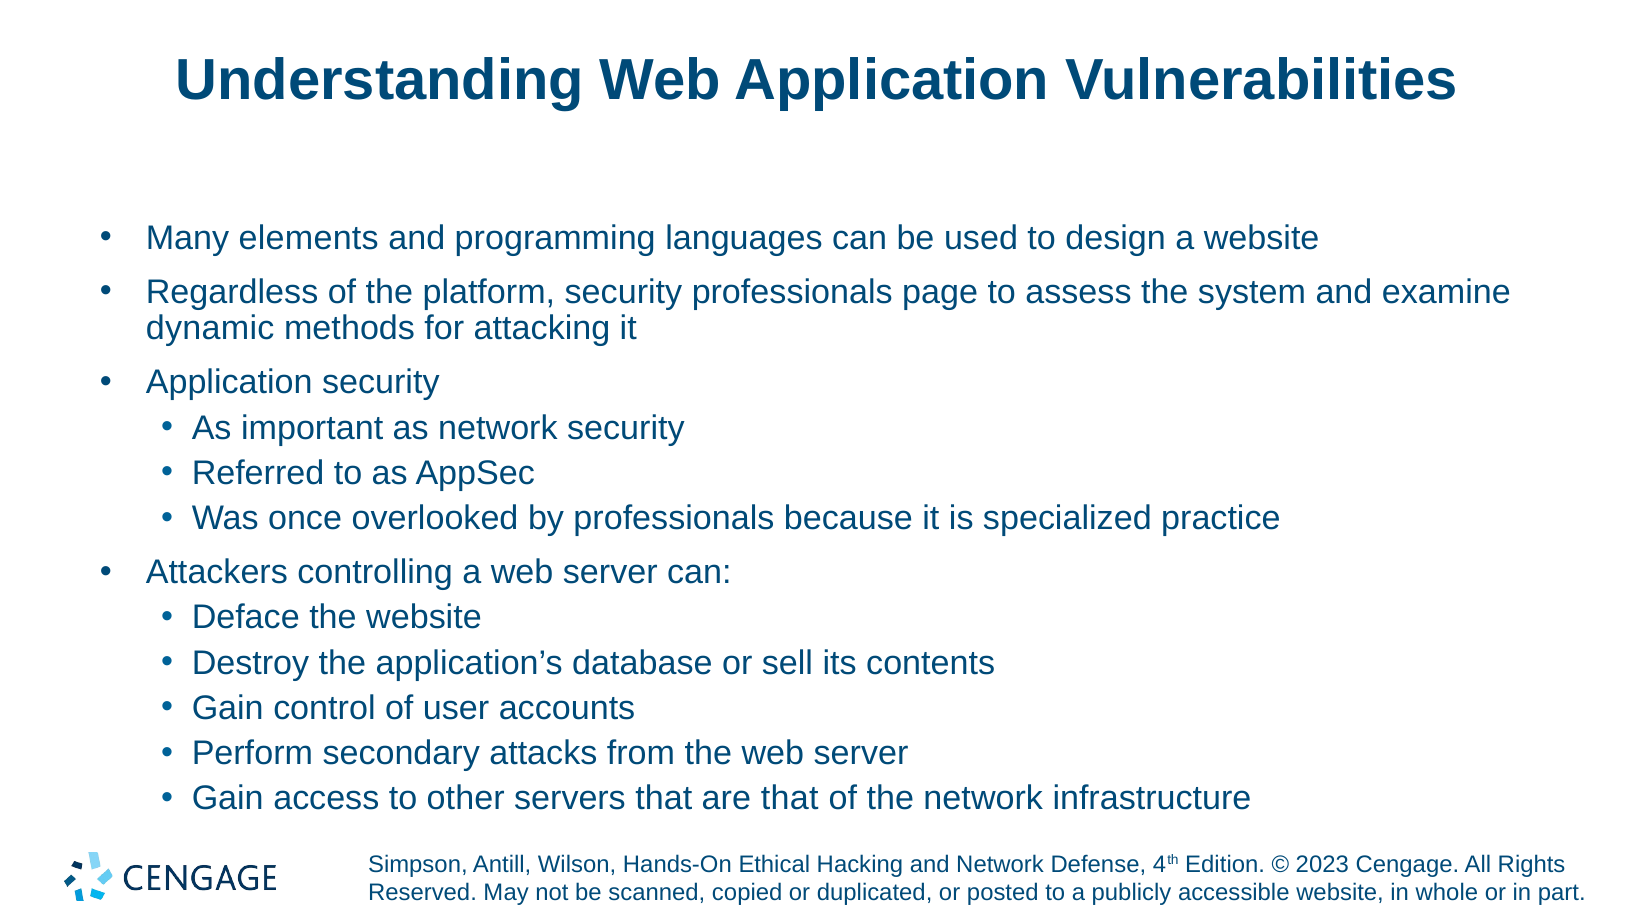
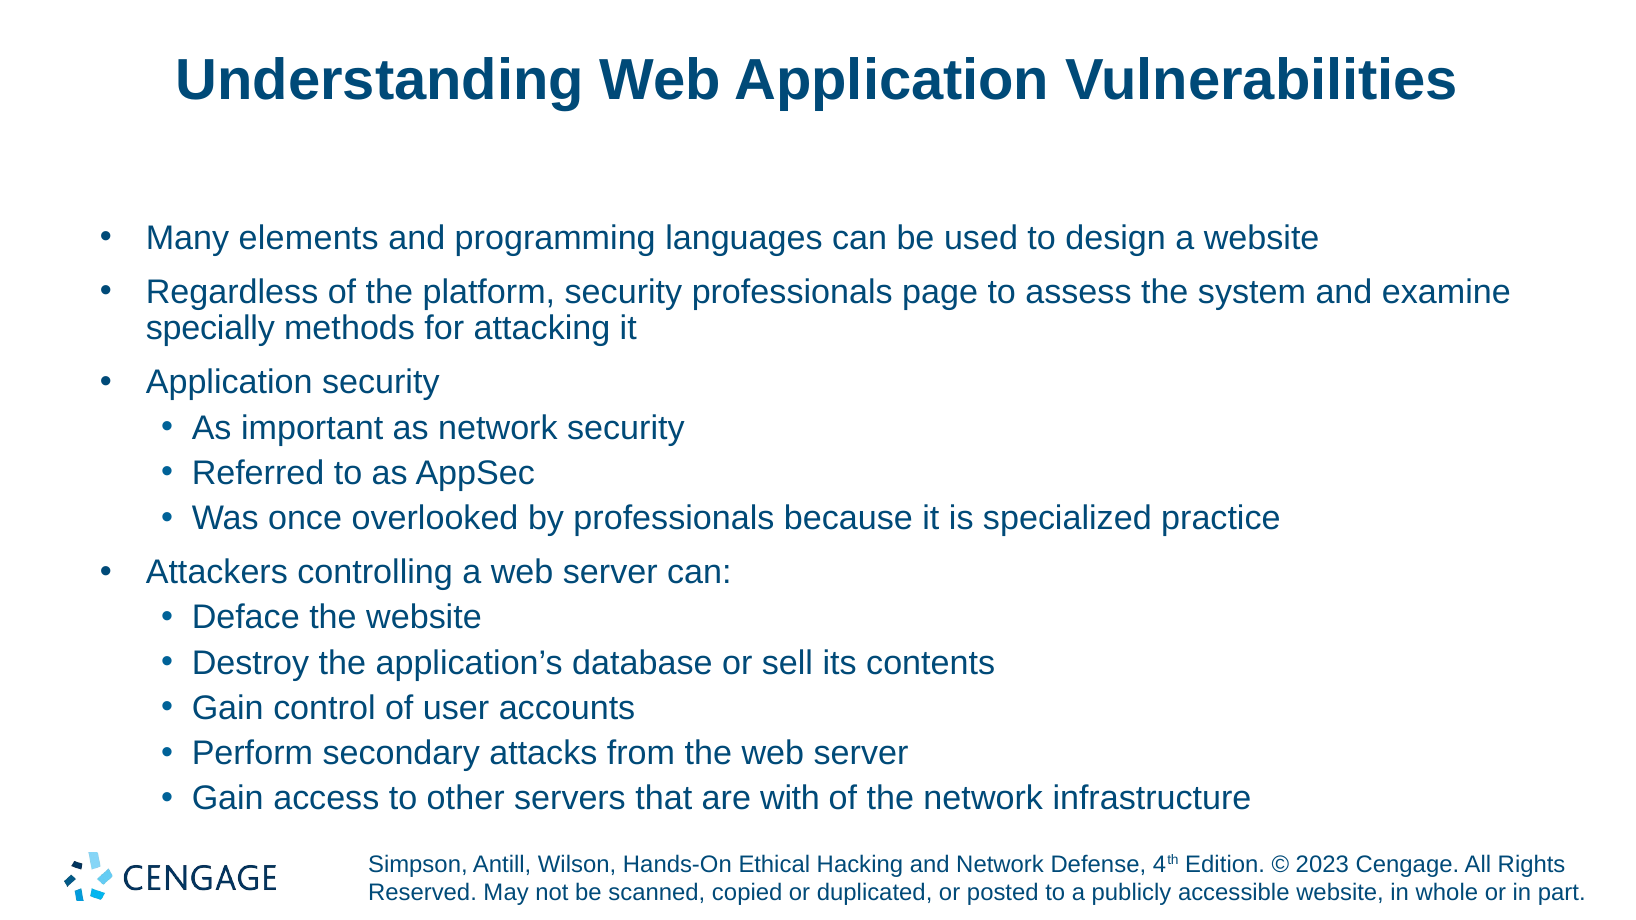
dynamic: dynamic -> specially
are that: that -> with
